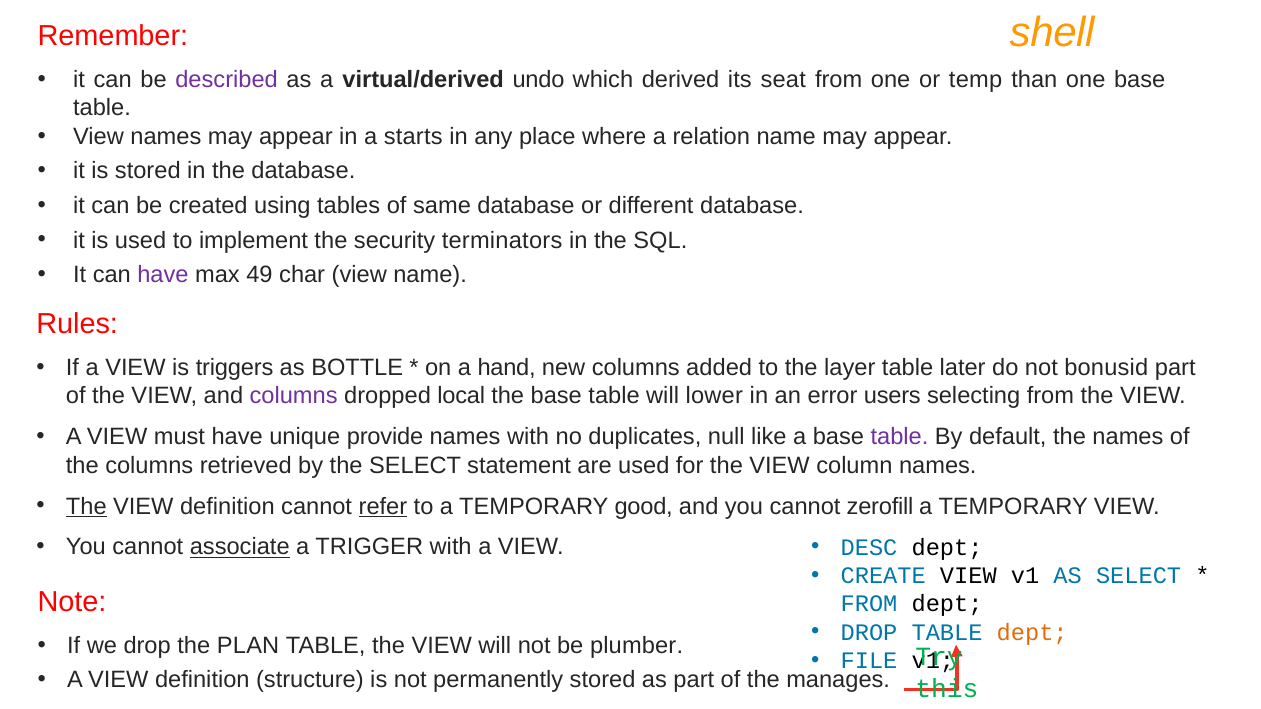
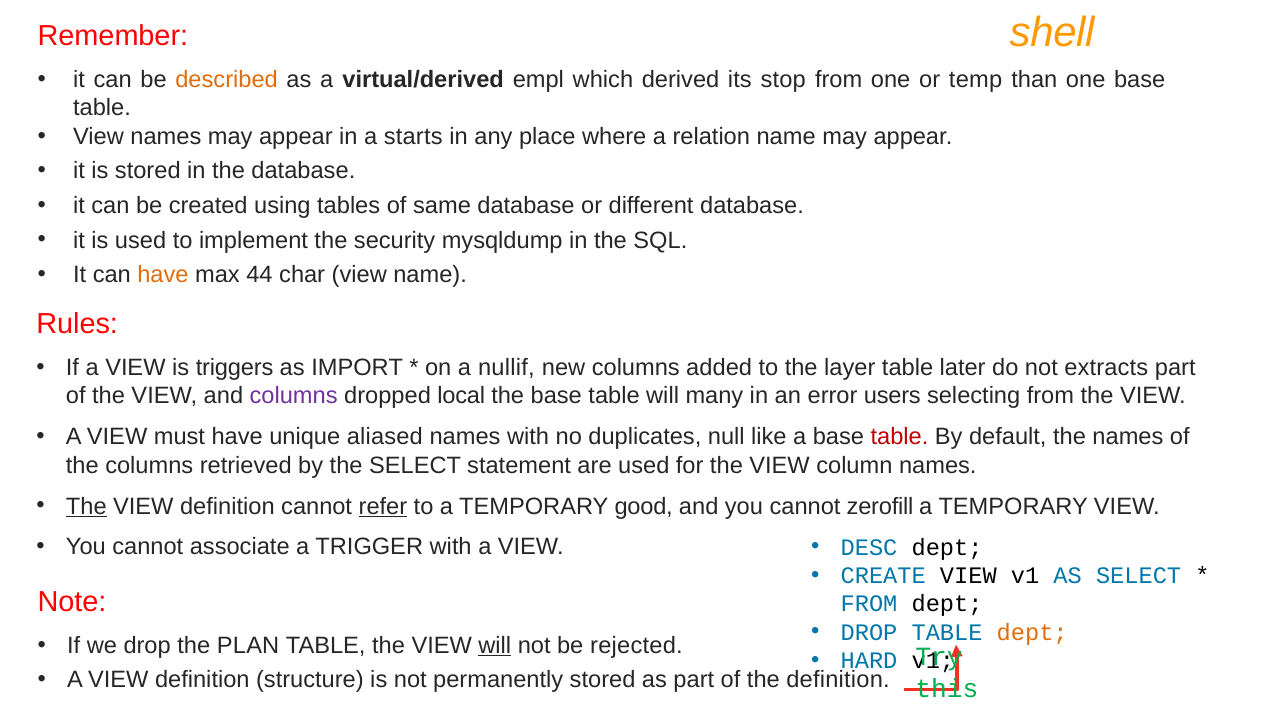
described colour: purple -> orange
undo: undo -> empl
seat: seat -> stop
terminators: terminators -> mysqldump
have at (163, 275) colour: purple -> orange
49: 49 -> 44
BOTTLE: BOTTLE -> IMPORT
hand: hand -> nullif
bonusid: bonusid -> extracts
lower: lower -> many
provide: provide -> aliased
table at (899, 437) colour: purple -> red
associate underline: present -> none
will at (495, 646) underline: none -> present
plumber: plumber -> rejected
FILE: FILE -> HARD
the manages: manages -> definition
